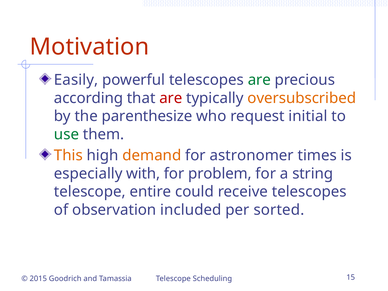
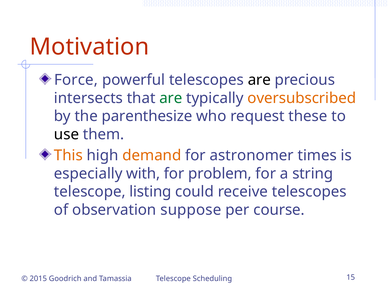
Easily: Easily -> Force
are at (259, 80) colour: green -> black
according: according -> intersects
are at (171, 98) colour: red -> green
initial: initial -> these
use colour: green -> black
entire: entire -> listing
included: included -> suppose
sorted: sorted -> course
